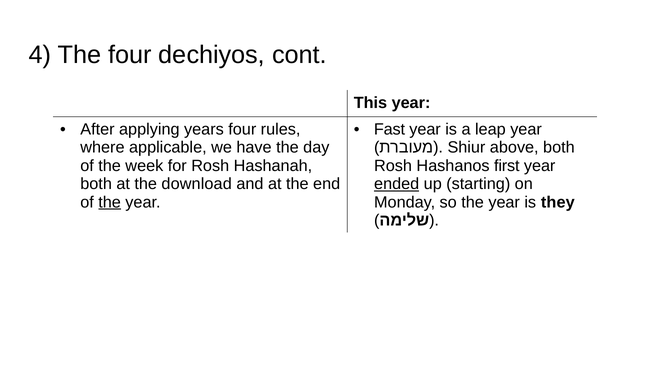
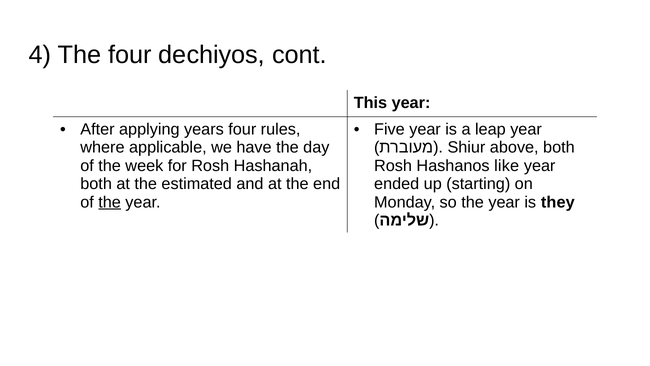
Fast: Fast -> Five
first: first -> like
download: download -> estimated
ended underline: present -> none
